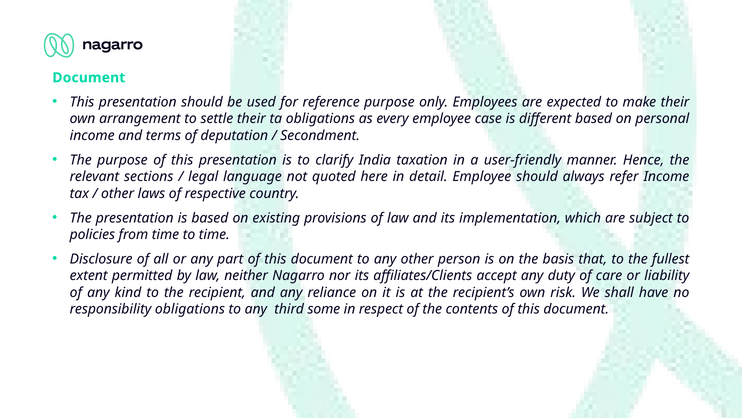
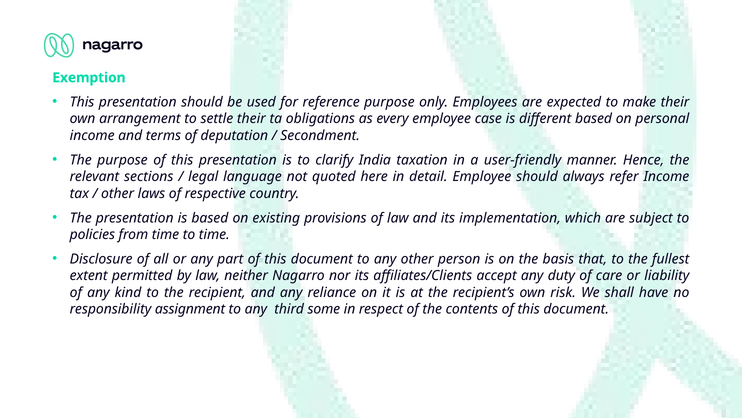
Document at (89, 78): Document -> Exemption
responsibility obligations: obligations -> assignment
